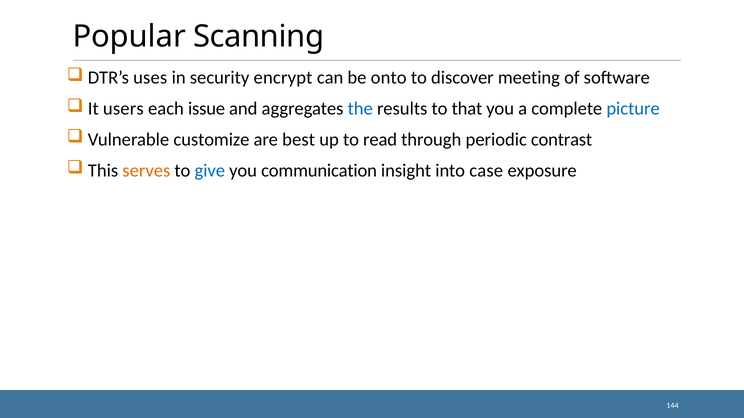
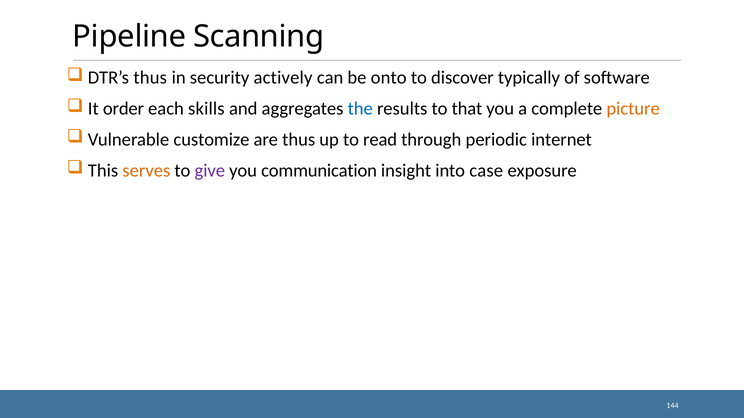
Popular: Popular -> Pipeline
DTR’s uses: uses -> thus
encrypt: encrypt -> actively
meeting: meeting -> typically
users: users -> order
issue: issue -> skills
picture colour: blue -> orange
are best: best -> thus
contrast: contrast -> internet
give colour: blue -> purple
